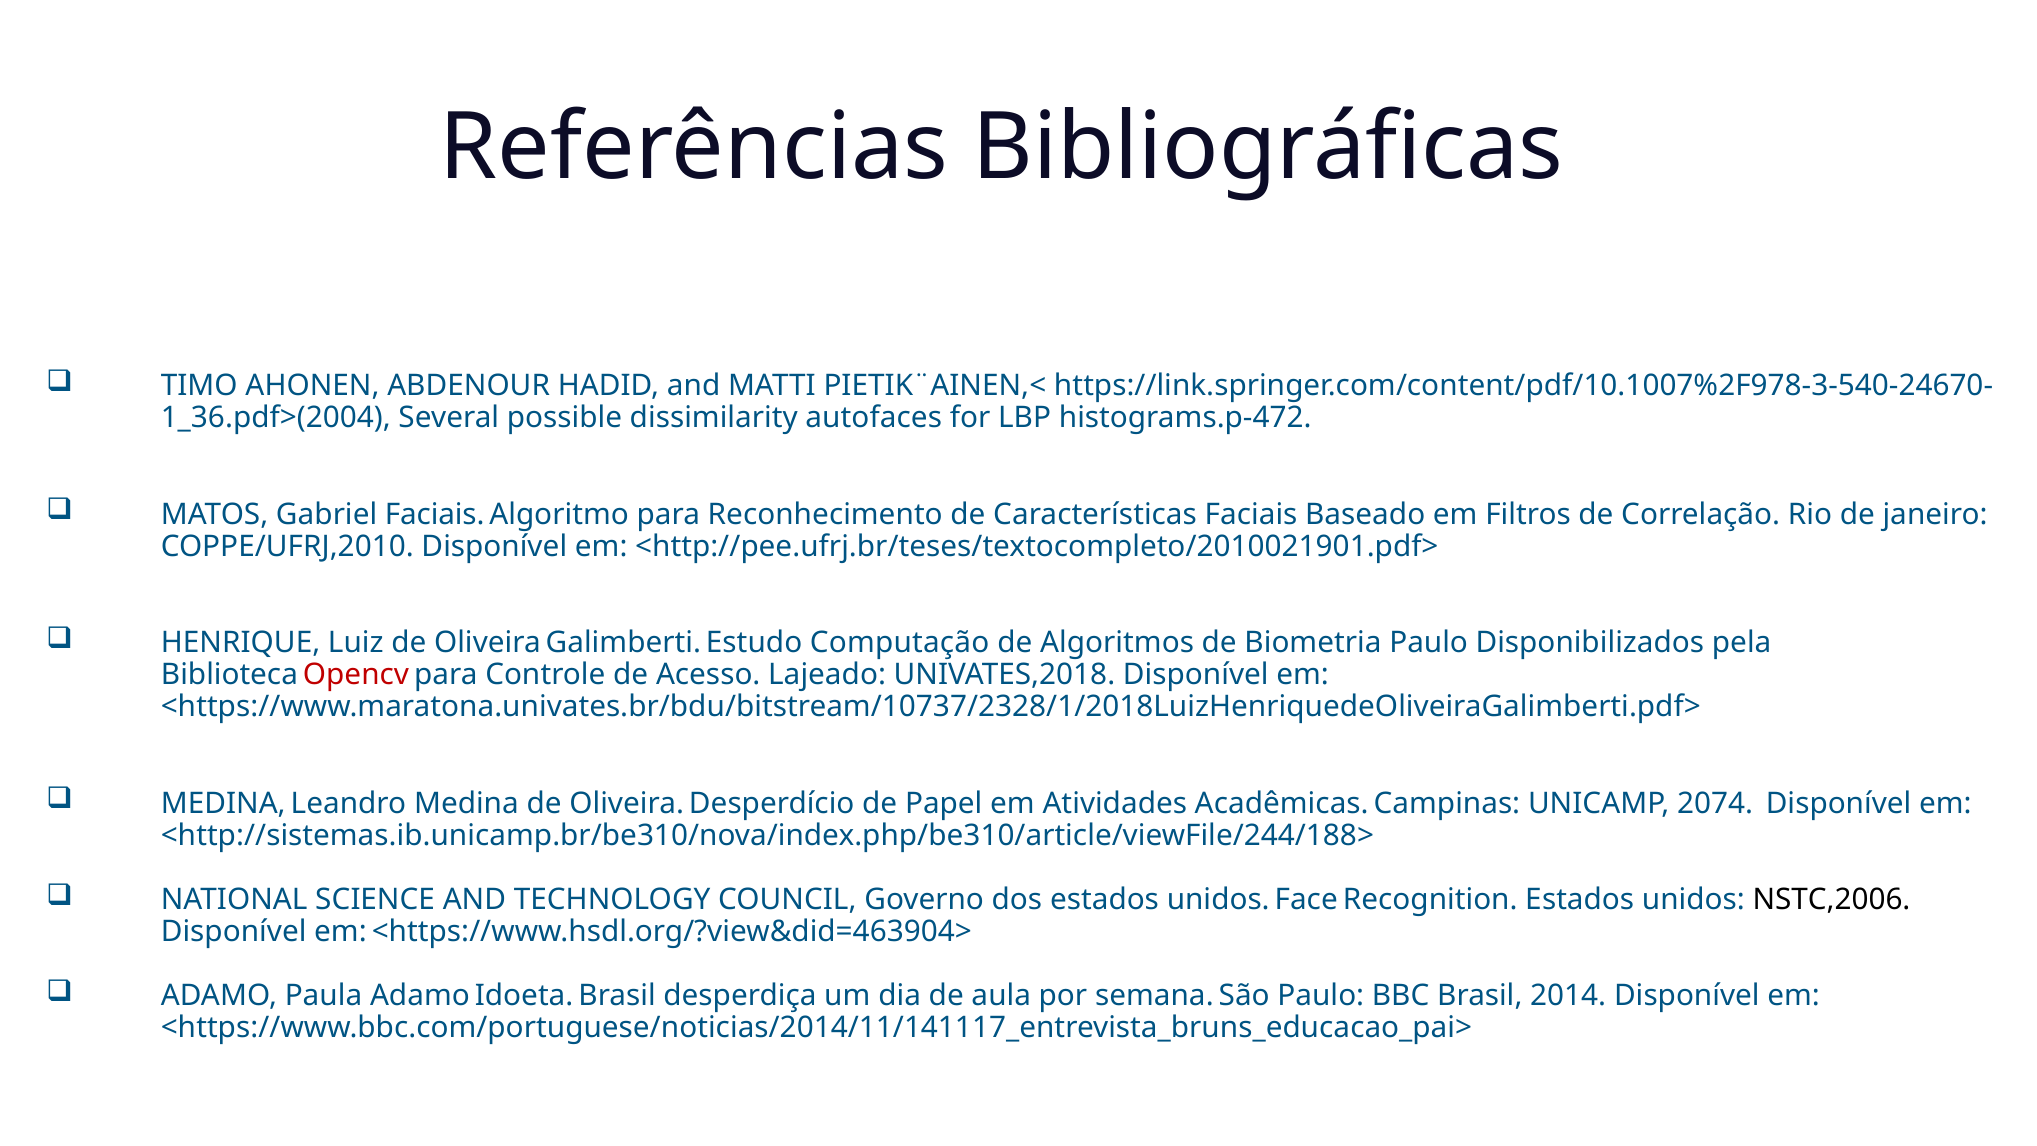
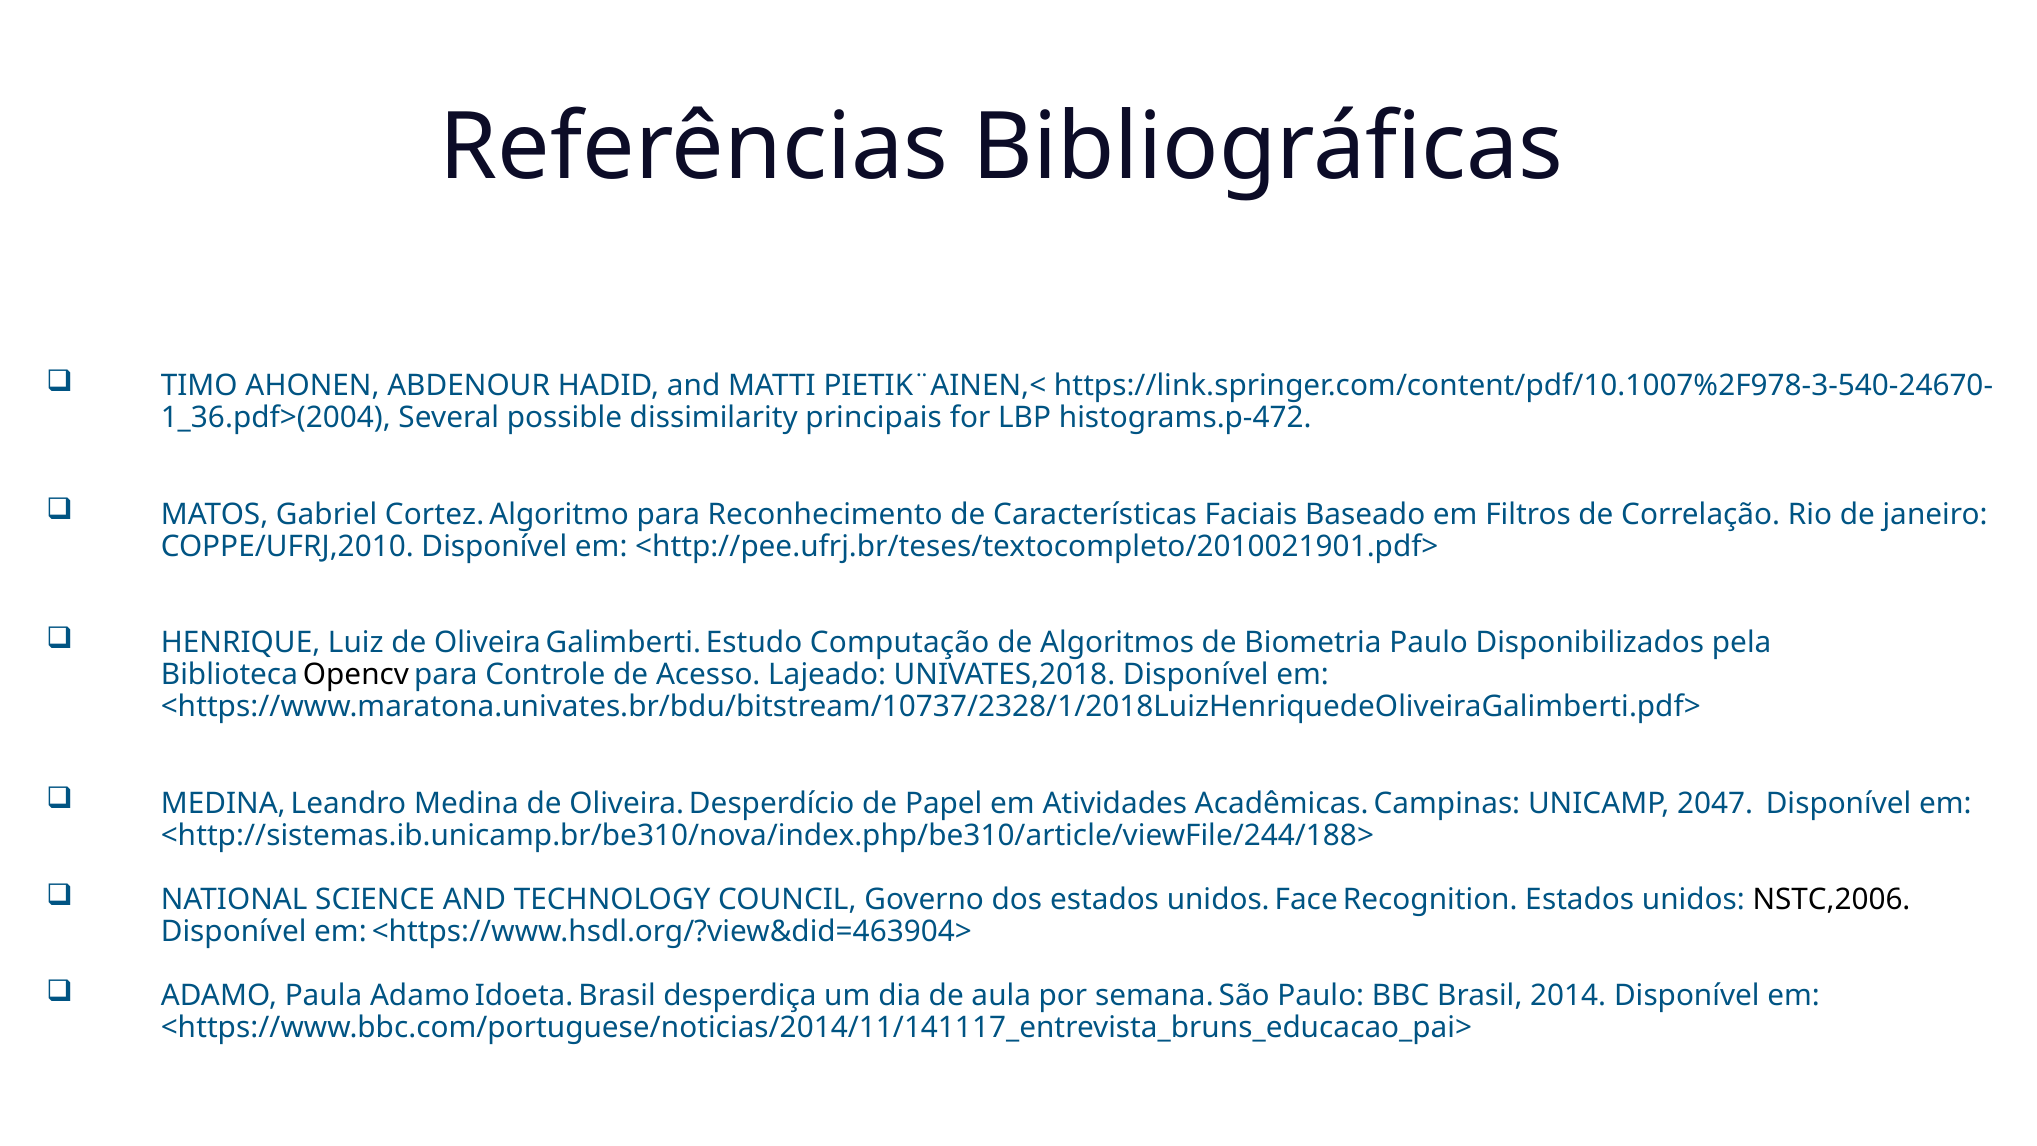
autofaces: autofaces -> principais
Gabriel Faciais: Faciais -> Cortez
Opencv colour: red -> black
2074: 2074 -> 2047
